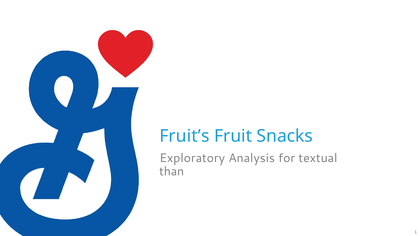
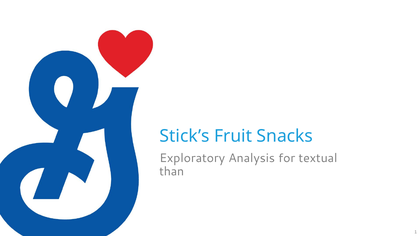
Fruit’s: Fruit’s -> Stick’s
